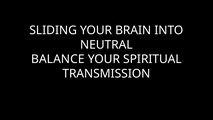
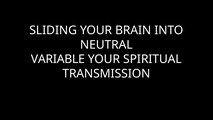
BALANCE: BALANCE -> VARIABLE
